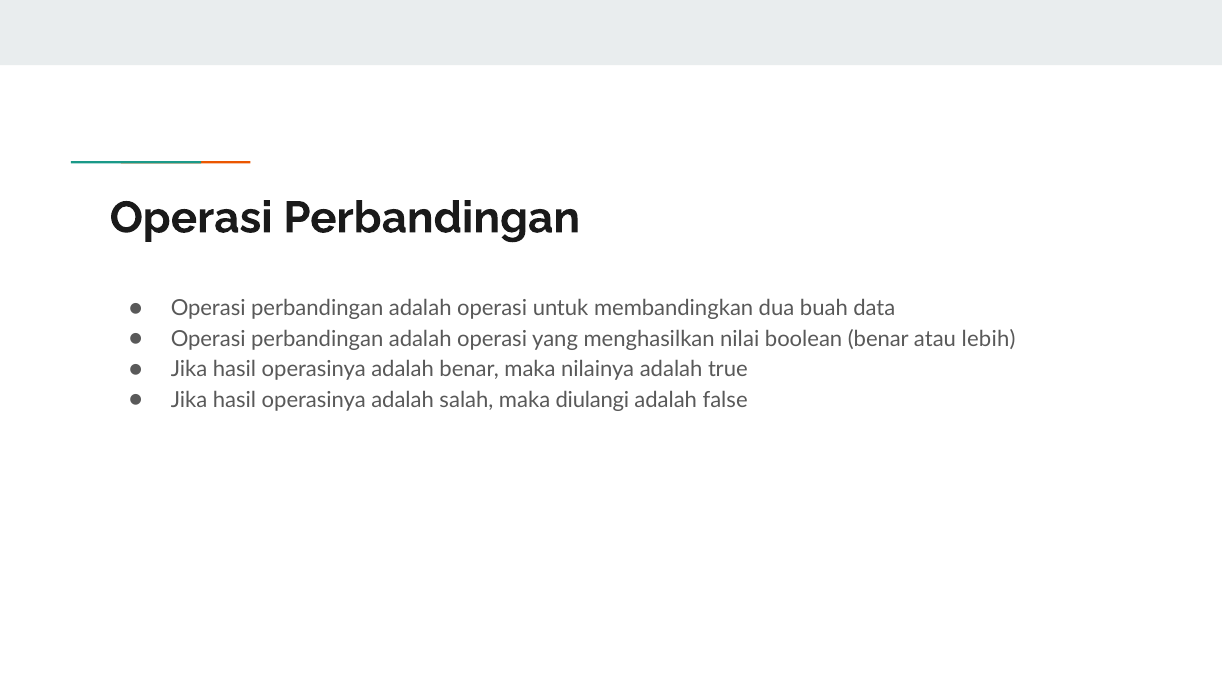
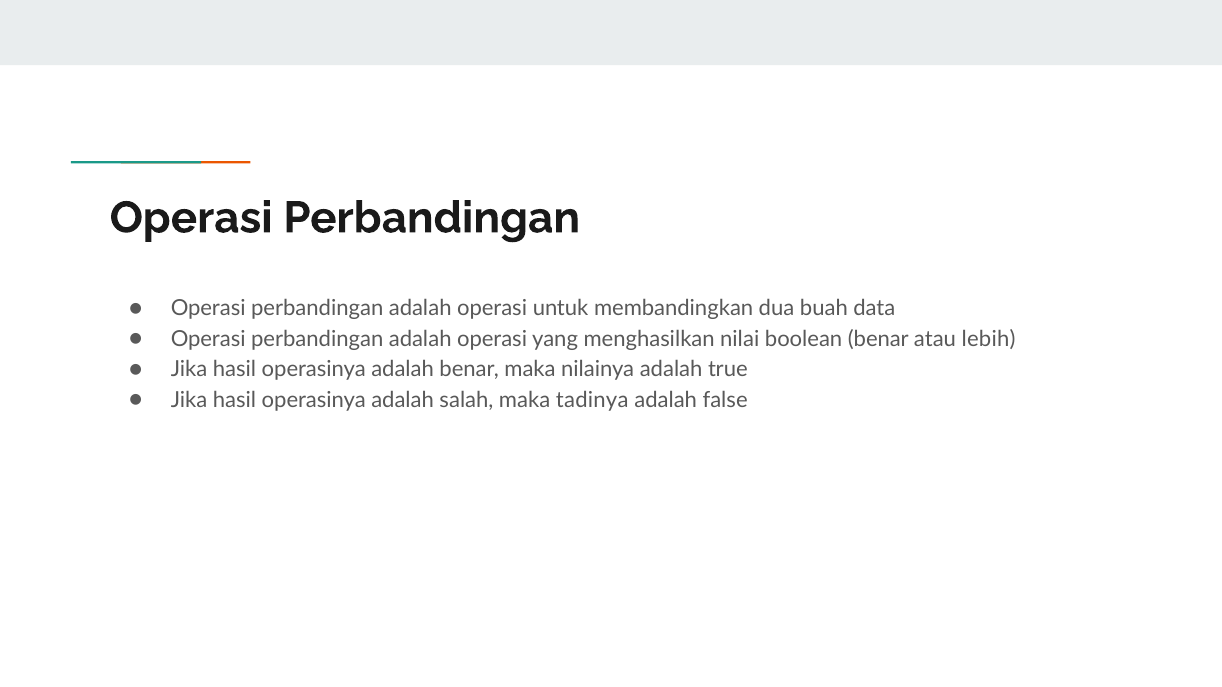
diulangi: diulangi -> tadinya
